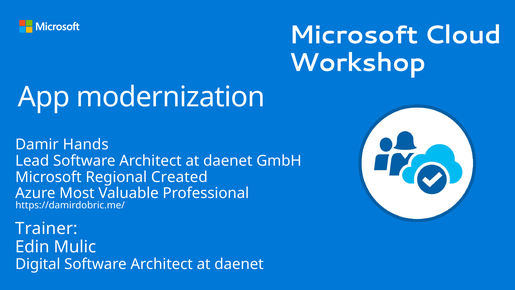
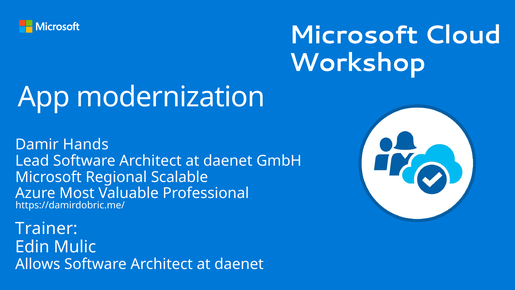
Created: Created -> Scalable
Digital: Digital -> Allows
